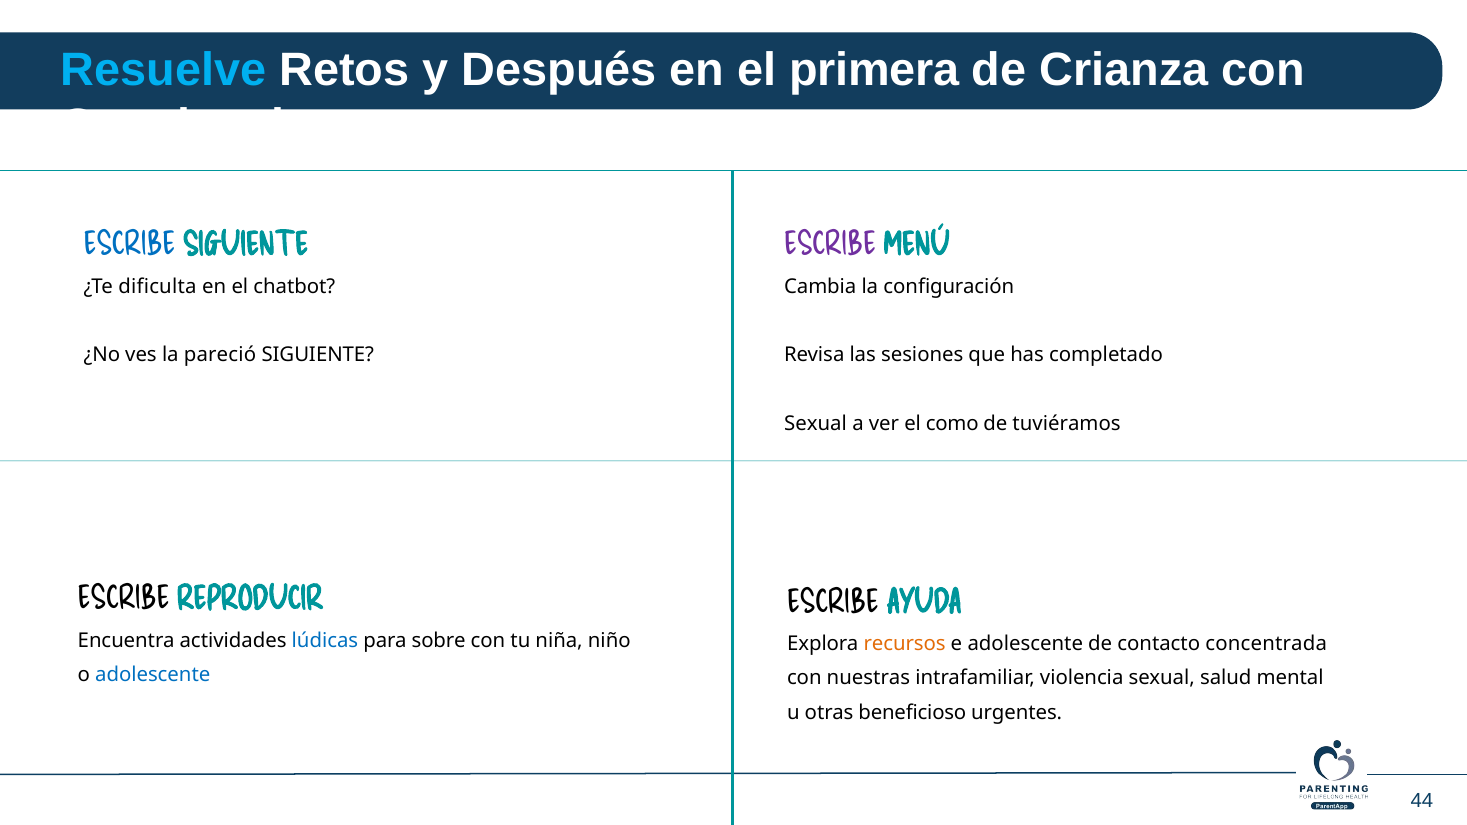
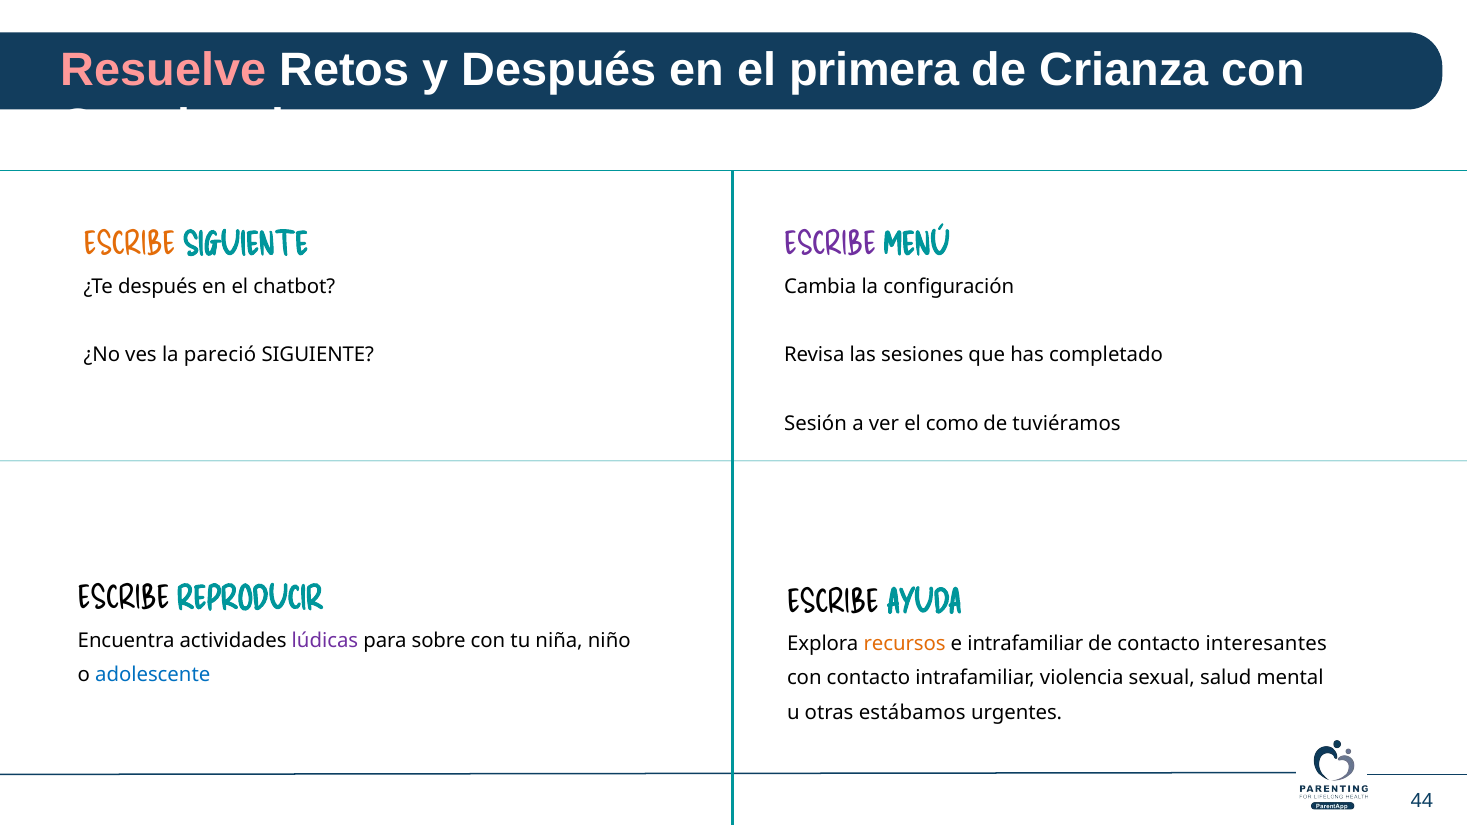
Resuelve colour: light blue -> pink
ESCRIBE at (130, 245) colour: blue -> orange
¿Te dificulta: dificulta -> después
Sexual at (816, 424): Sexual -> Sesión
lúdicas colour: blue -> purple
e adolescente: adolescente -> intrafamiliar
concentrada: concentrada -> interesantes
con nuestras: nuestras -> contacto
beneficioso: beneficioso -> estábamos
